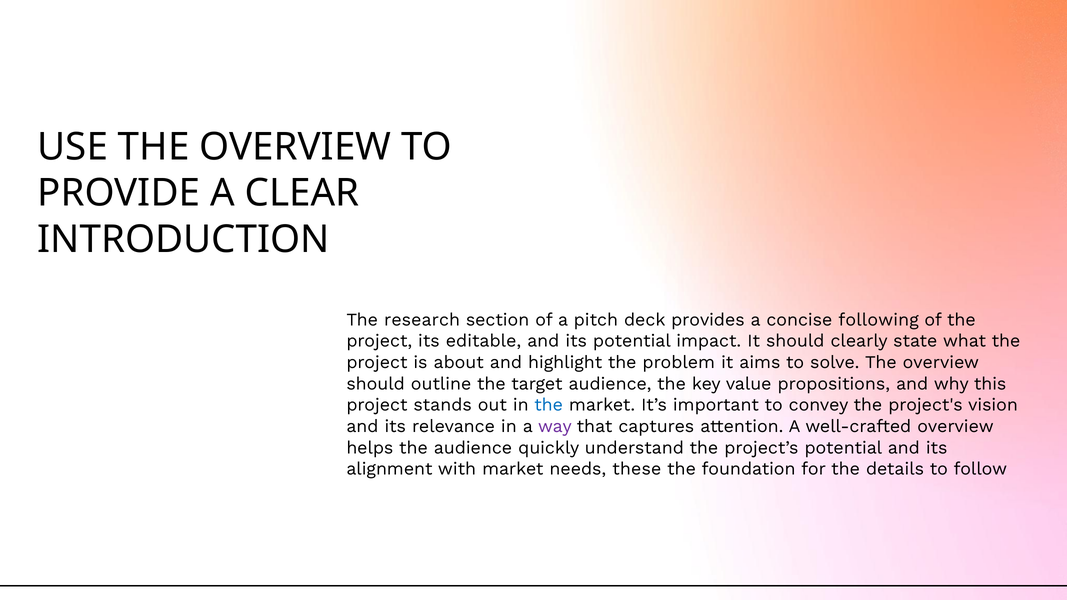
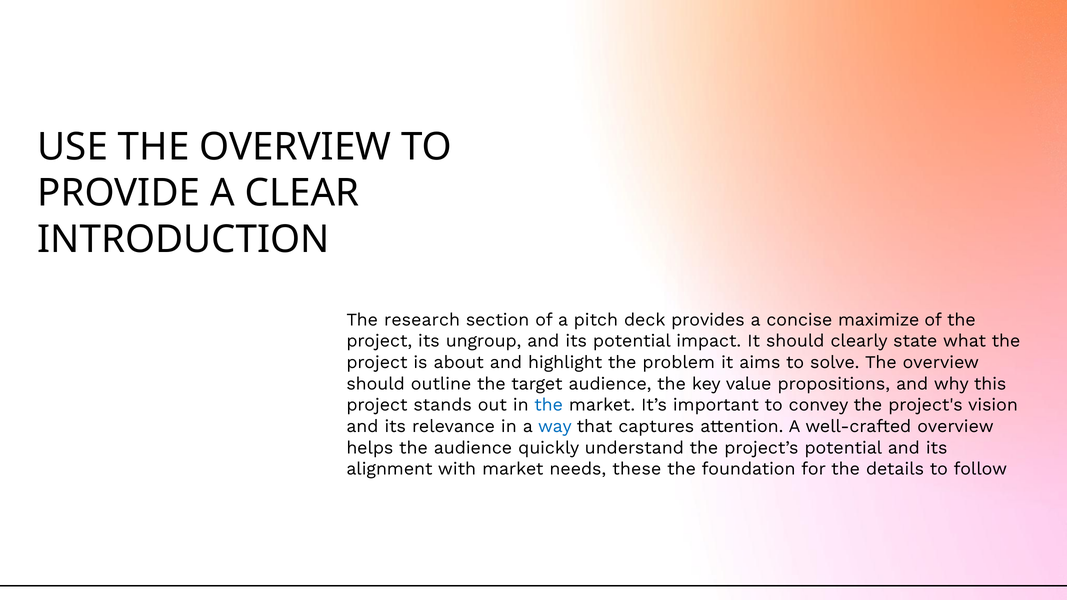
following: following -> maximize
editable: editable -> ungroup
way colour: purple -> blue
